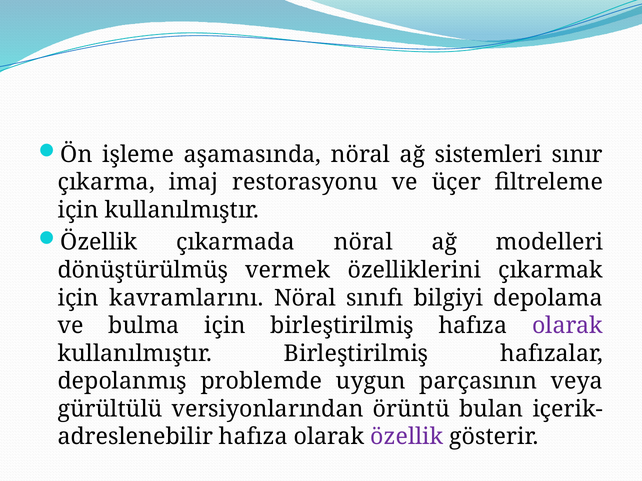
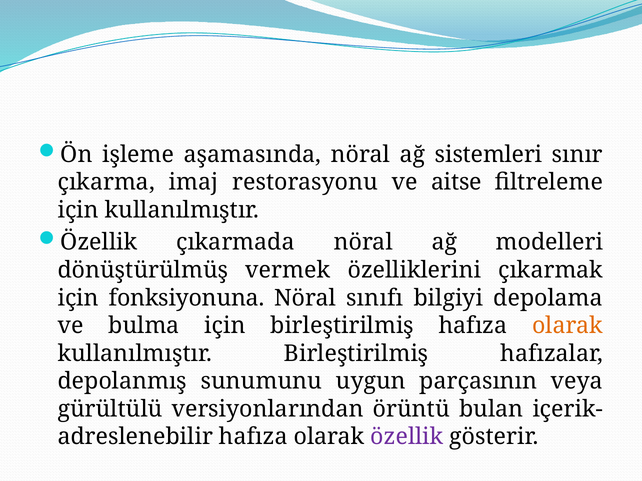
üçer: üçer -> aitse
kavramlarını: kavramlarını -> fonksiyonuna
olarak at (568, 326) colour: purple -> orange
problemde: problemde -> sunumunu
